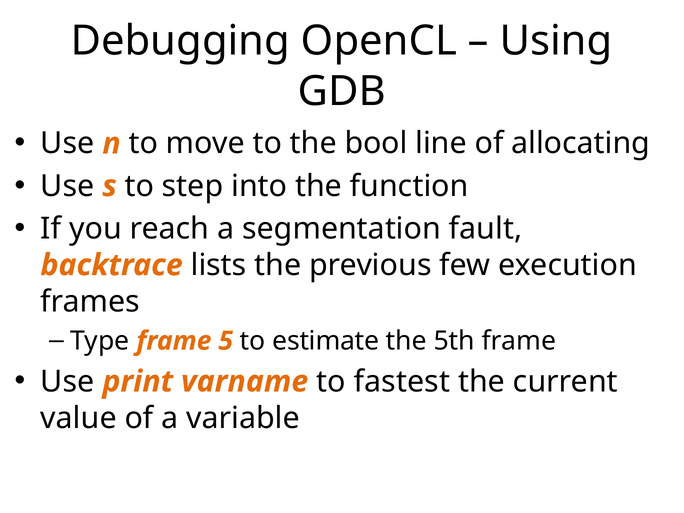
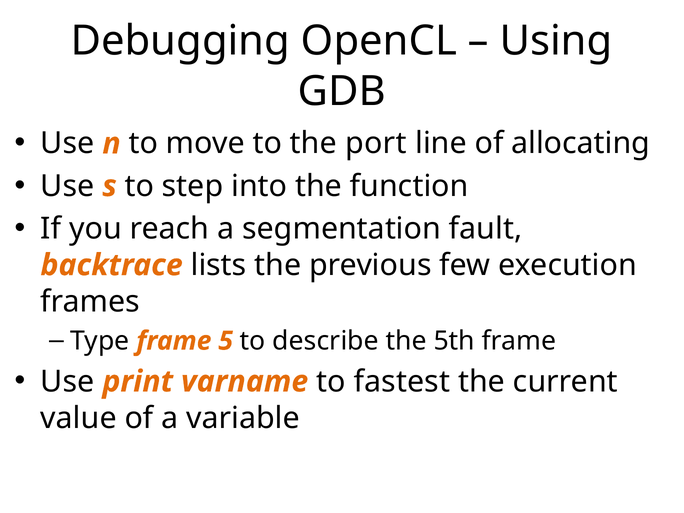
bool: bool -> port
estimate: estimate -> describe
